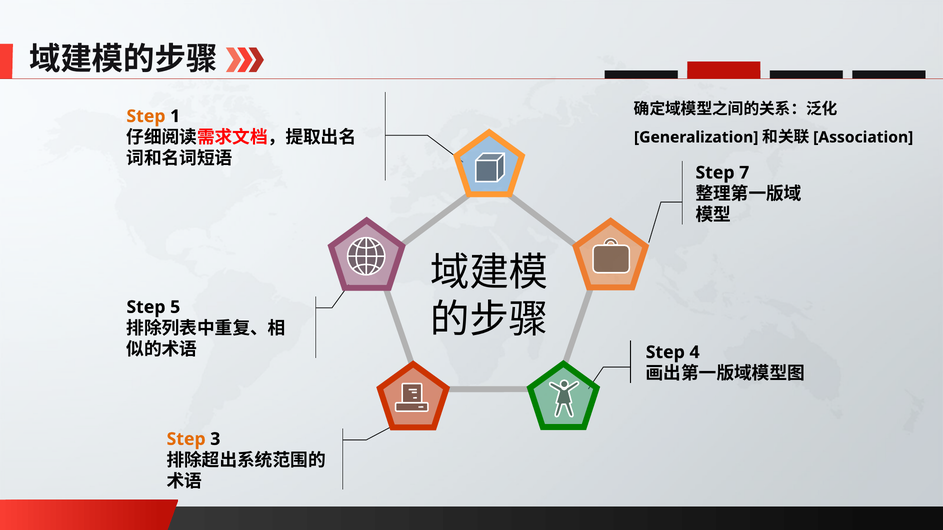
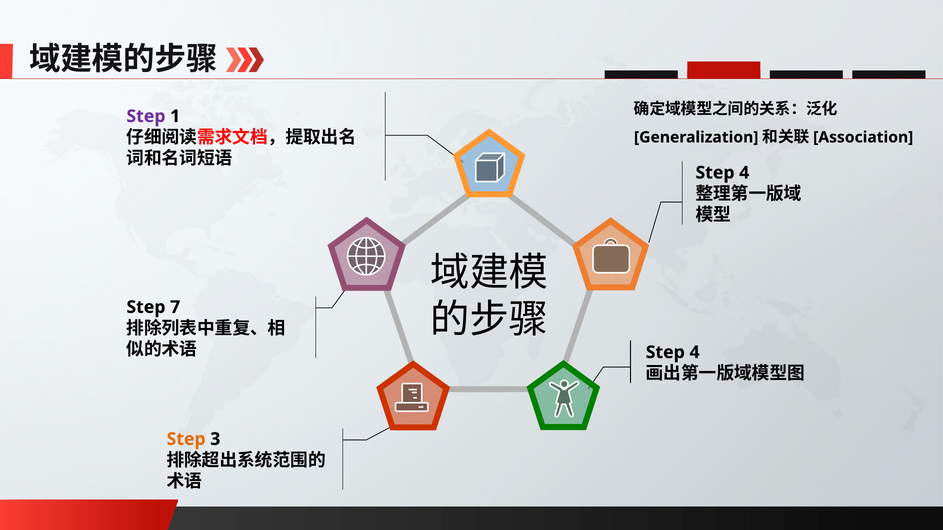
Step at (146, 116) colour: orange -> purple
7 at (744, 173): 7 -> 4
5: 5 -> 7
